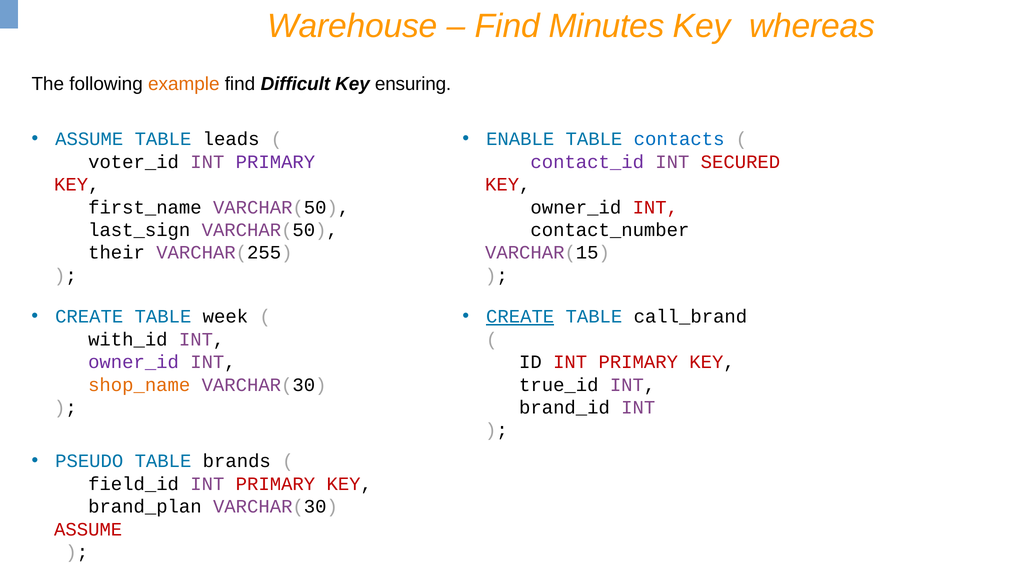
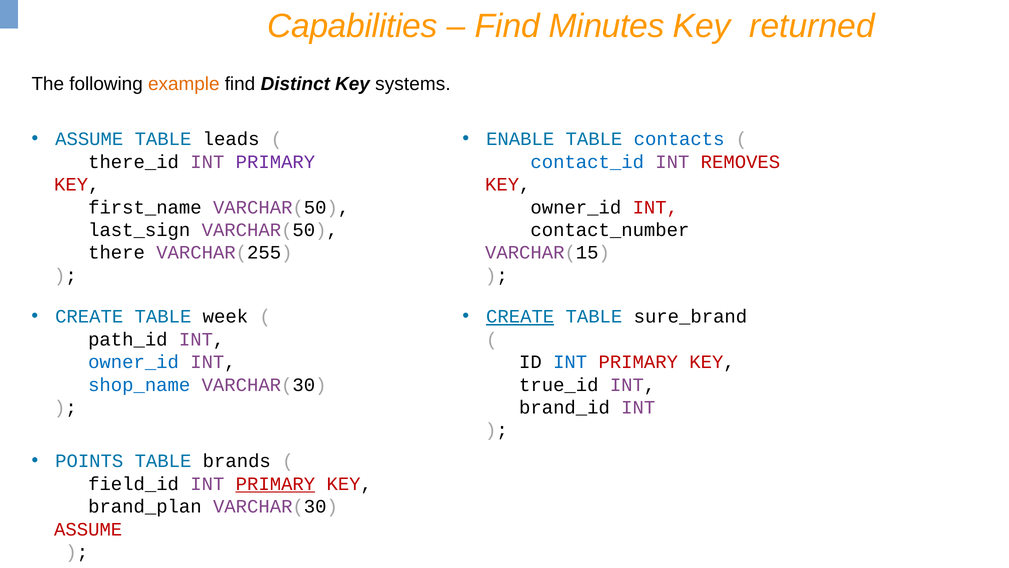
Warehouse: Warehouse -> Capabilities
whereas: whereas -> returned
Difficult: Difficult -> Distinct
ensuring: ensuring -> systems
voter_id: voter_id -> there_id
contact_id colour: purple -> blue
SECURED: SECURED -> REMOVES
their: their -> there
call_brand: call_brand -> sure_brand
with_id: with_id -> path_id
owner_id at (134, 362) colour: purple -> blue
INT at (570, 362) colour: red -> blue
shop_name colour: orange -> blue
PSEUDO: PSEUDO -> POINTS
PRIMARY at (275, 483) underline: none -> present
